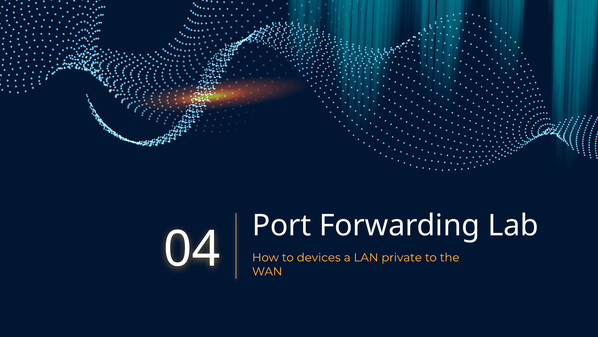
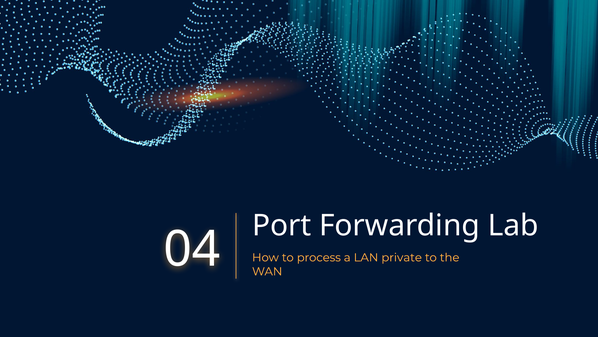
devices: devices -> process
